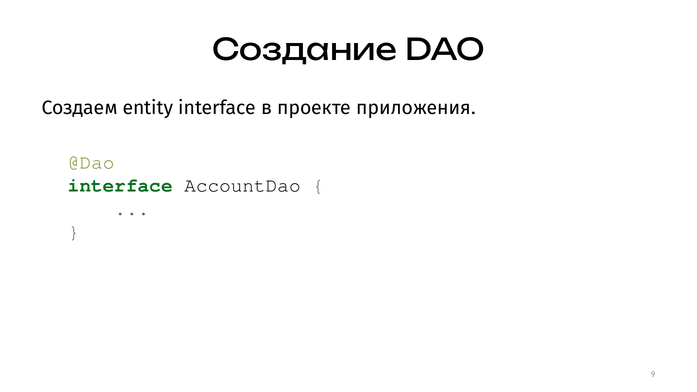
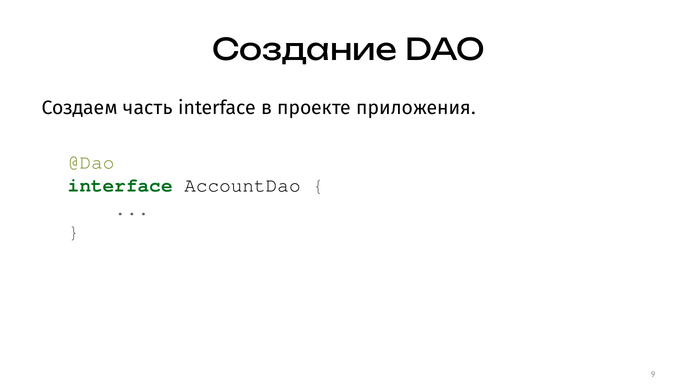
entity: entity -> часть
